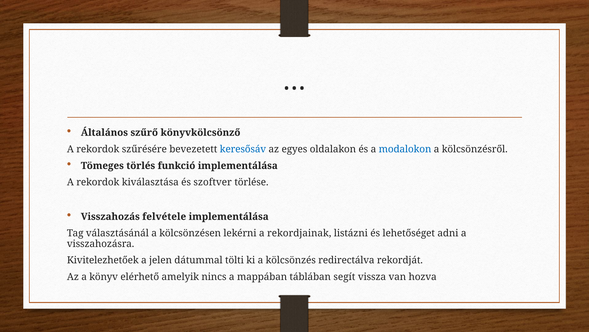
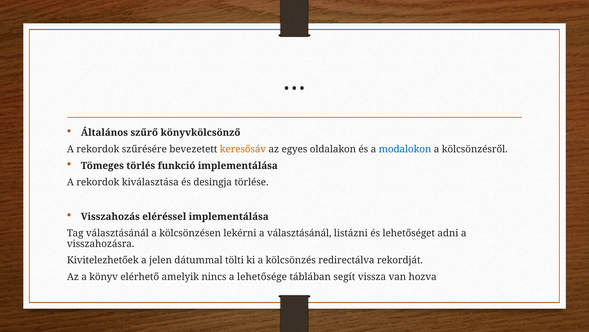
keresősáv colour: blue -> orange
szoftver: szoftver -> desingja
felvétele: felvétele -> eléréssel
a rekordjainak: rekordjainak -> választásánál
mappában: mappában -> lehetősége
